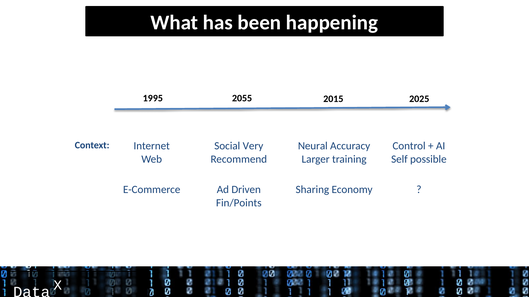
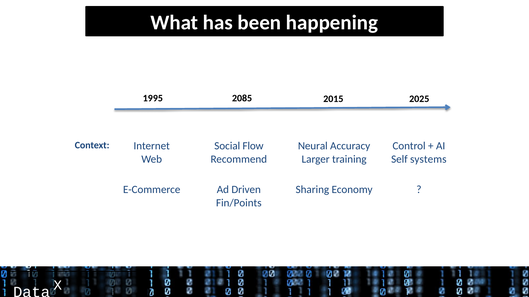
2055: 2055 -> 2085
Very: Very -> Flow
possible: possible -> systems
